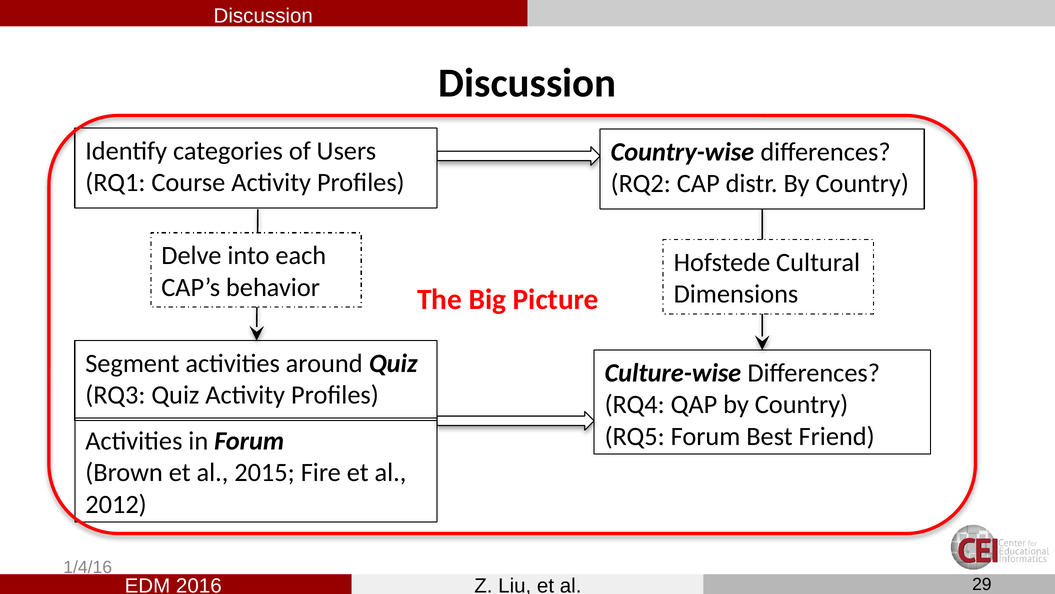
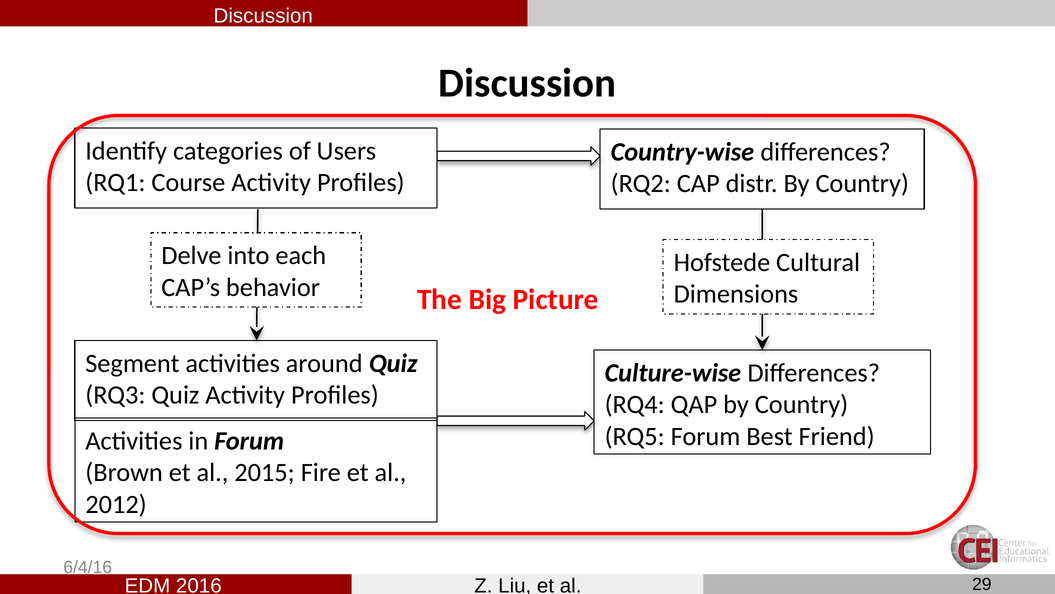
1/4/16: 1/4/16 -> 6/4/16
